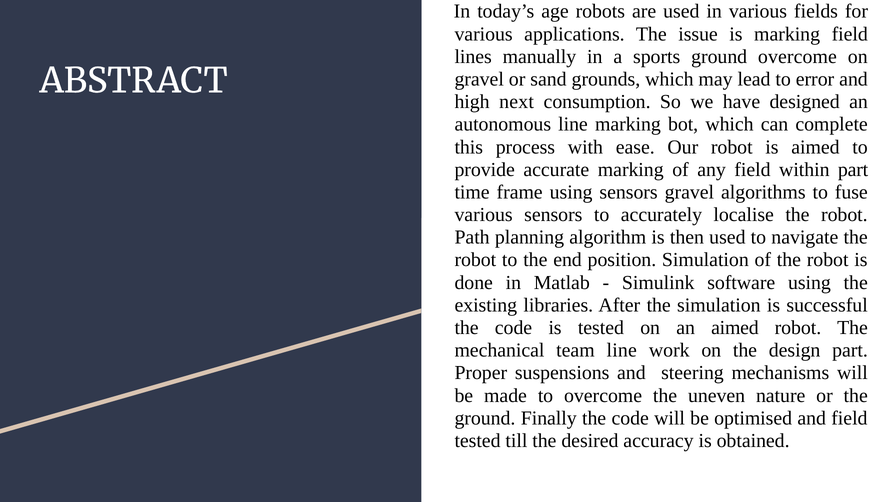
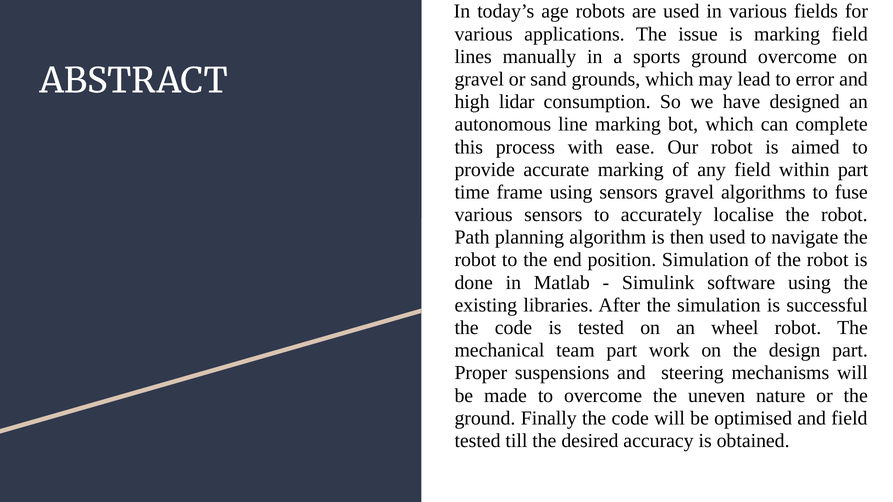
next: next -> lidar
an aimed: aimed -> wheel
team line: line -> part
